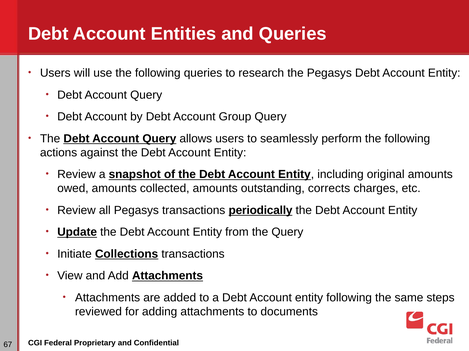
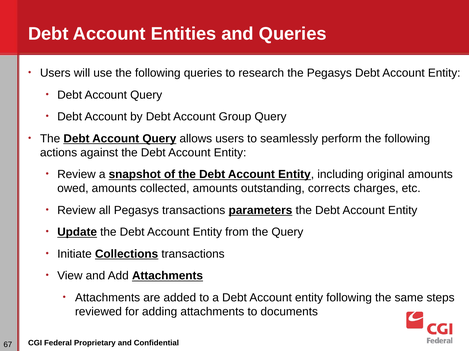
periodically: periodically -> parameters
